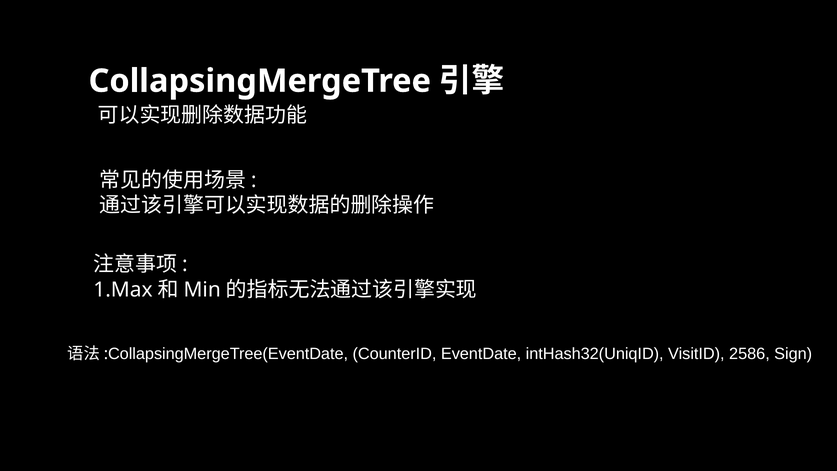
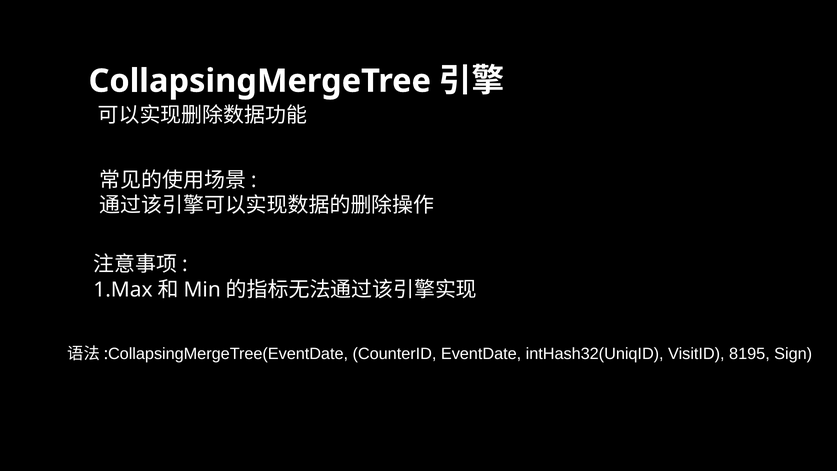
2586: 2586 -> 8195
